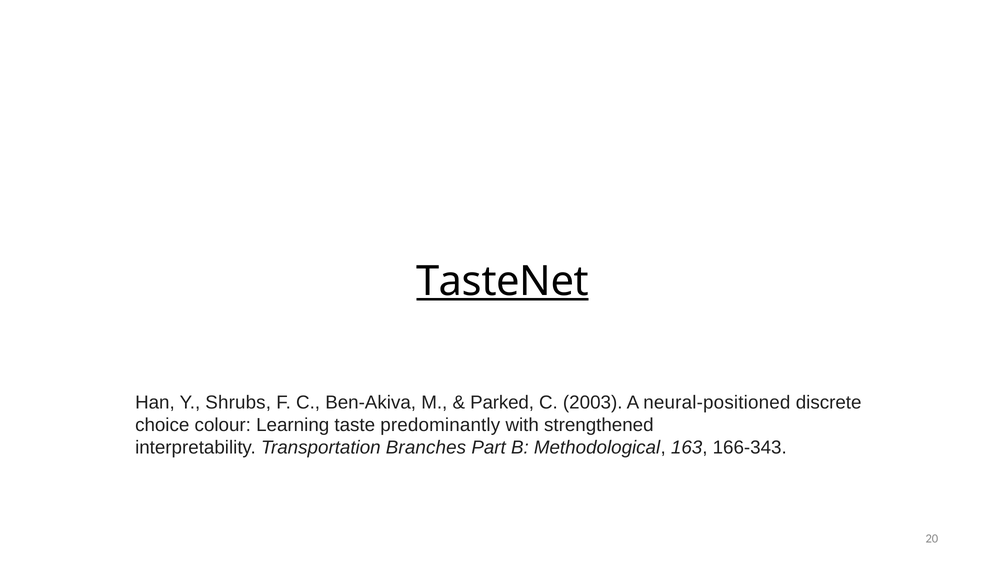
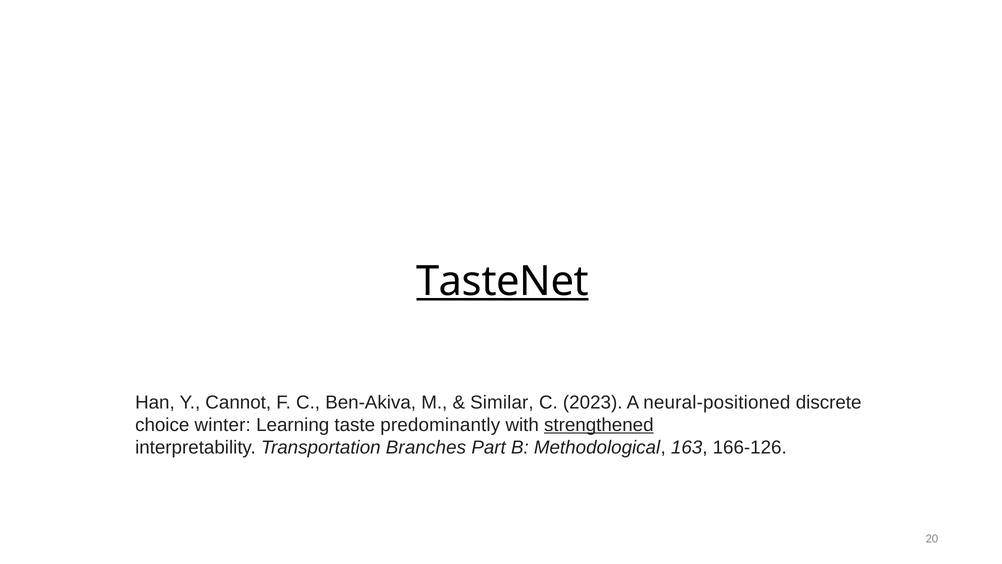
Shrubs: Shrubs -> Cannot
Parked: Parked -> Similar
2003: 2003 -> 2023
colour: colour -> winter
strengthened underline: none -> present
166-343: 166-343 -> 166-126
